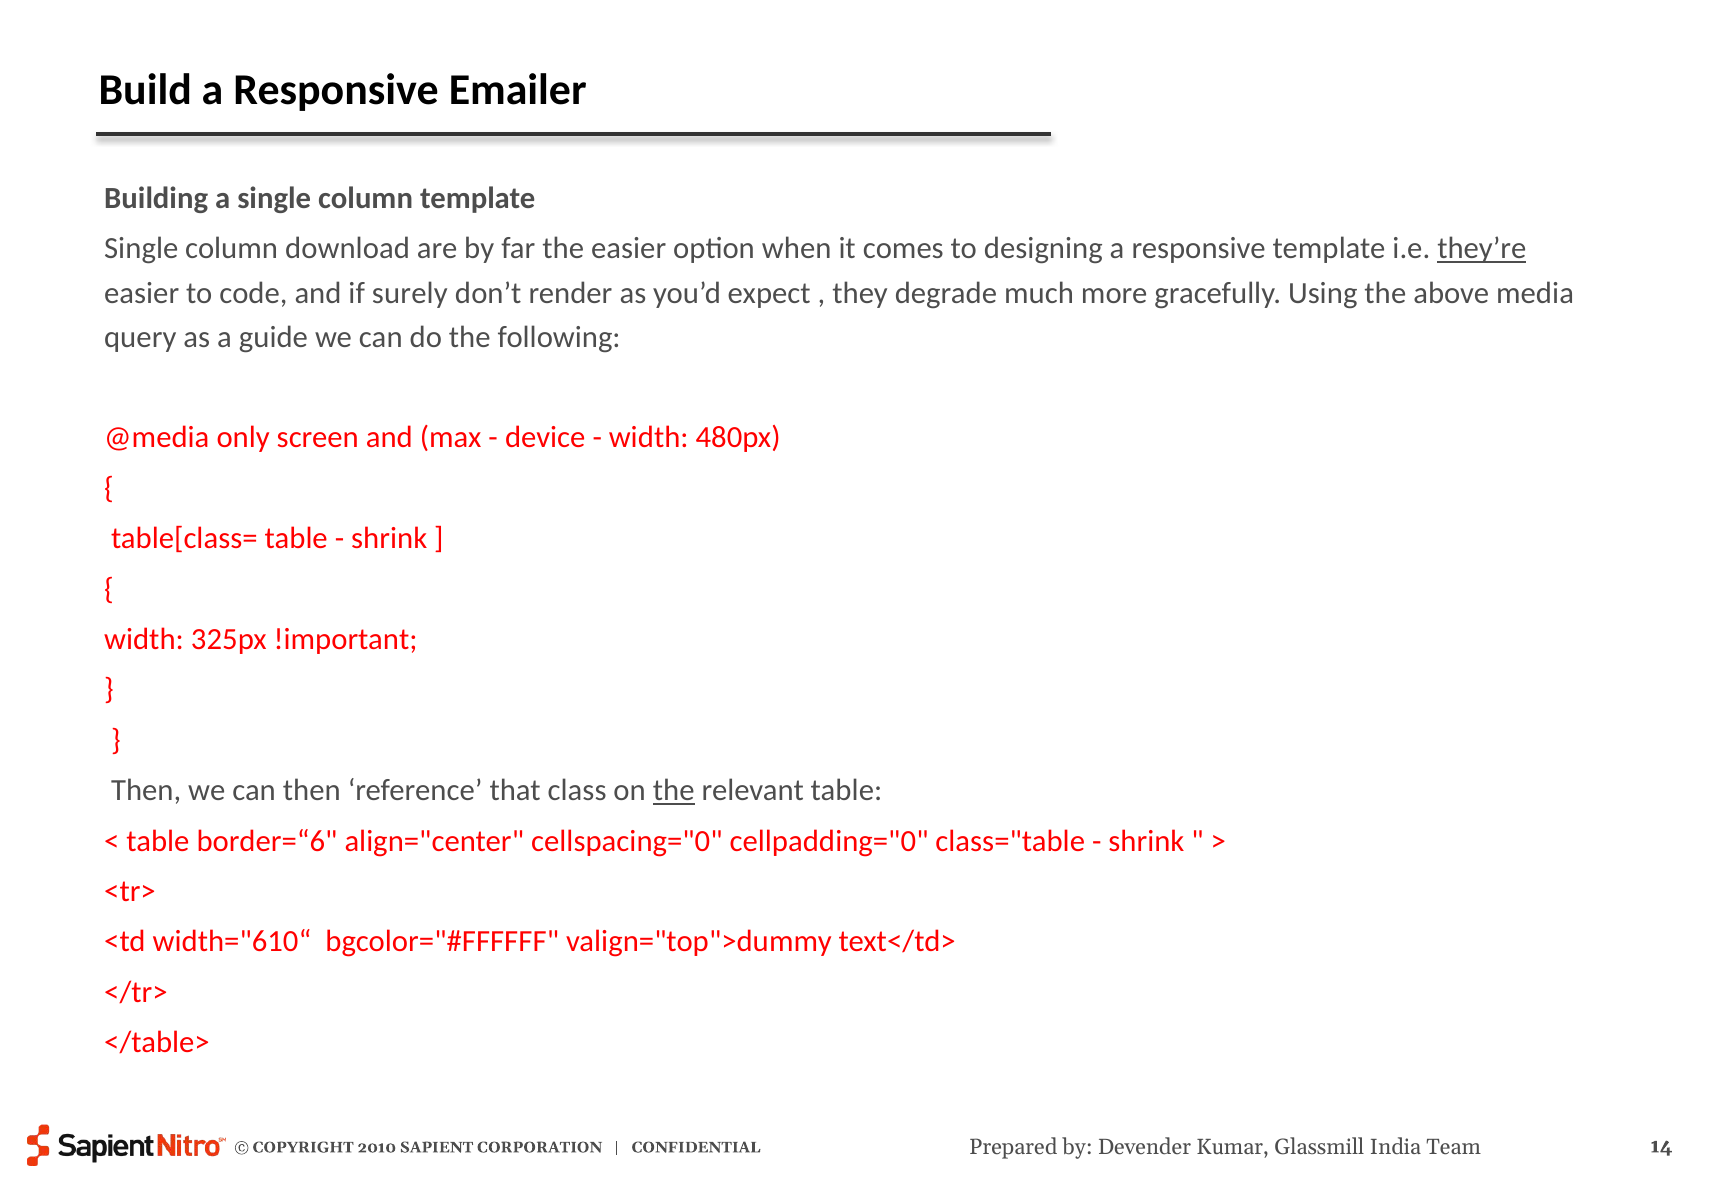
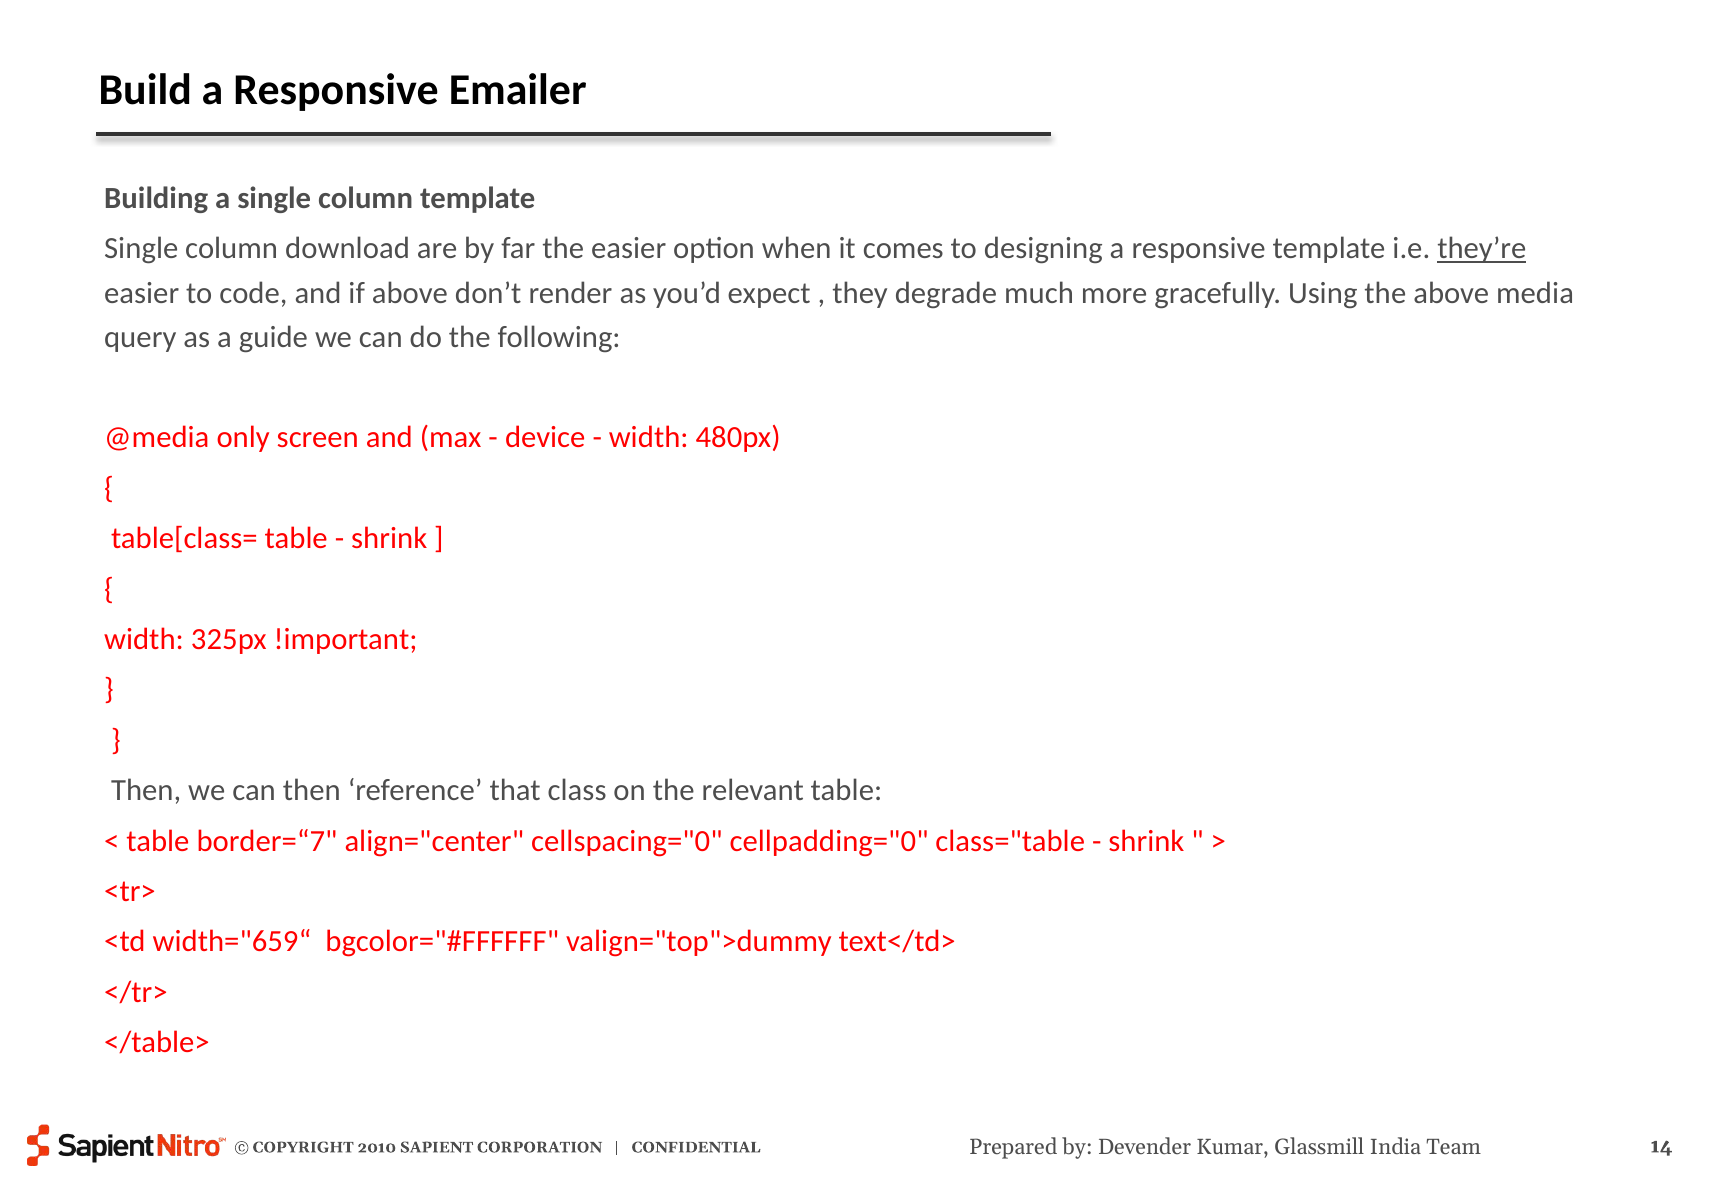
if surely: surely -> above
the at (674, 790) underline: present -> none
border=“6: border=“6 -> border=“7
width="610“: width="610“ -> width="659“
